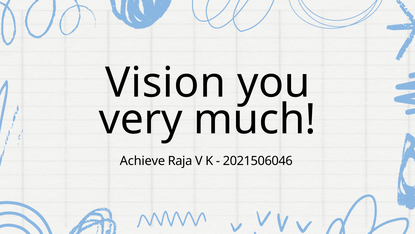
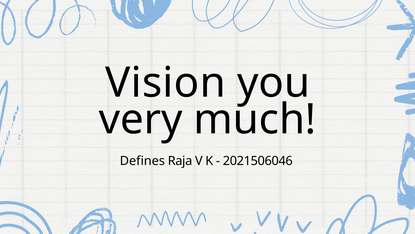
Achieve: Achieve -> Defines
